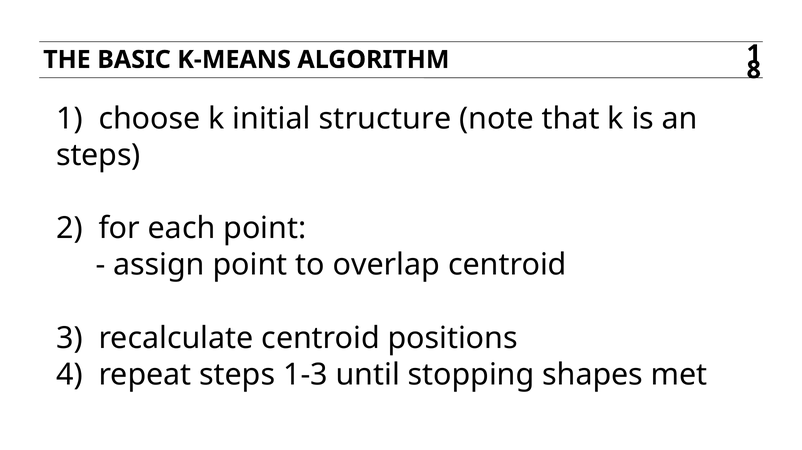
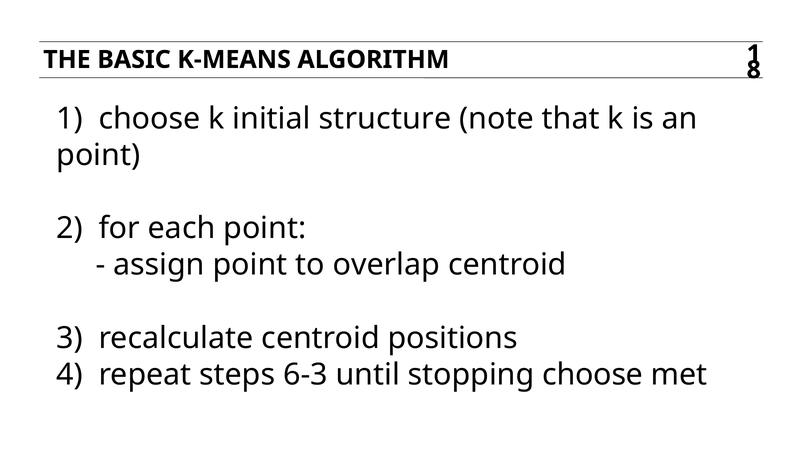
steps at (98, 155): steps -> point
1-3: 1-3 -> 6-3
stopping shapes: shapes -> choose
